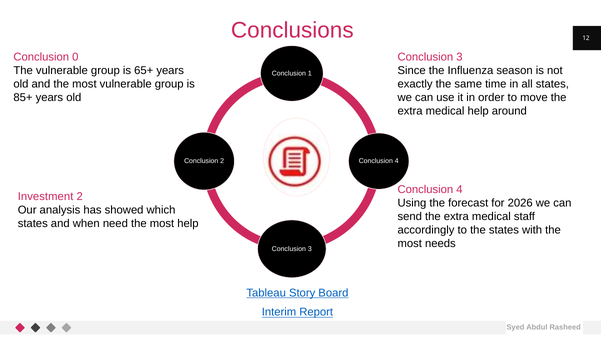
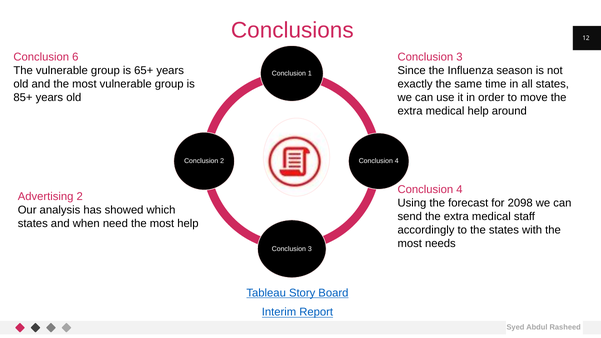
0: 0 -> 6
Investment: Investment -> Advertising
2026: 2026 -> 2098
